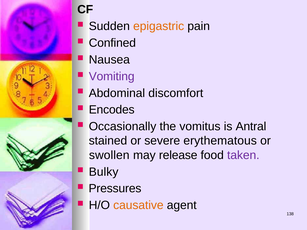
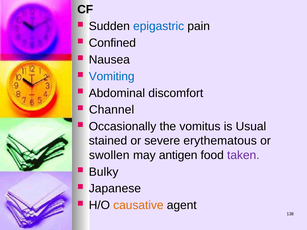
epigastric colour: orange -> blue
Vomiting colour: purple -> blue
Encodes: Encodes -> Channel
Antral: Antral -> Usual
release: release -> antigen
Pressures: Pressures -> Japanese
